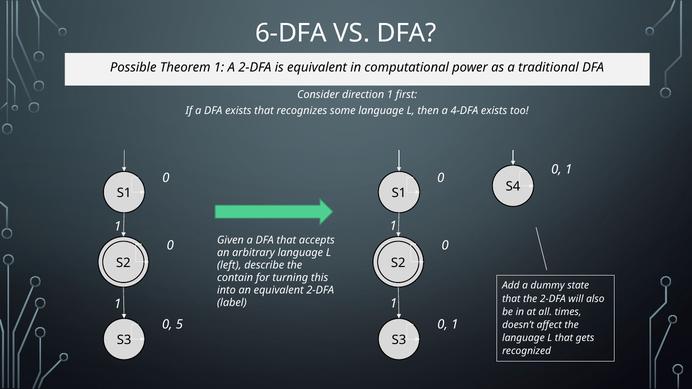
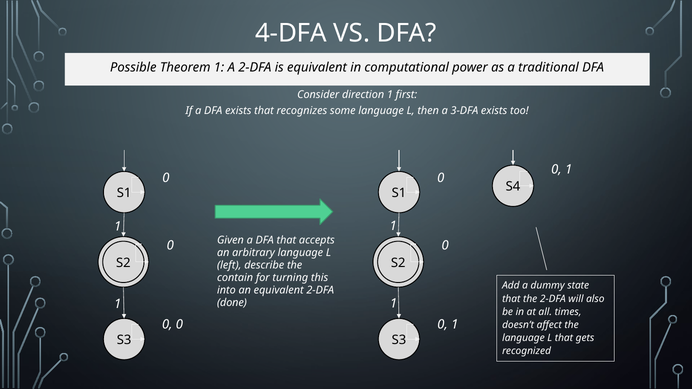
6-DFA: 6-DFA -> 4-DFA
4-DFA: 4-DFA -> 3-DFA
label: label -> done
0 5: 5 -> 0
